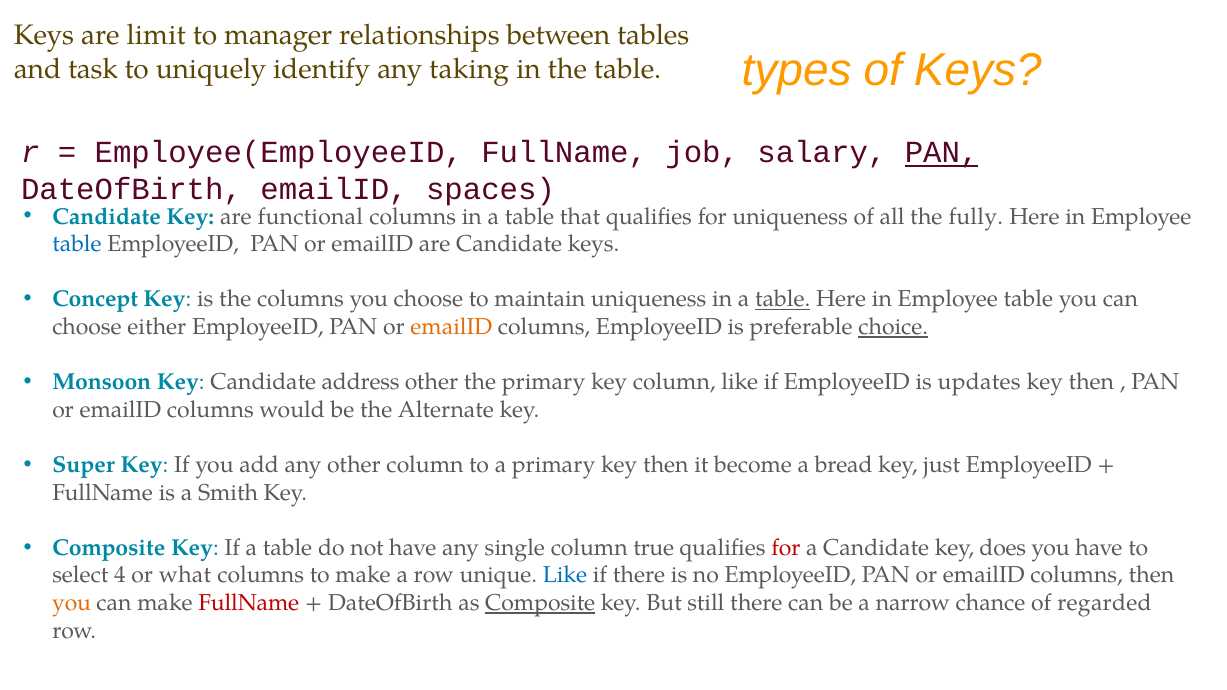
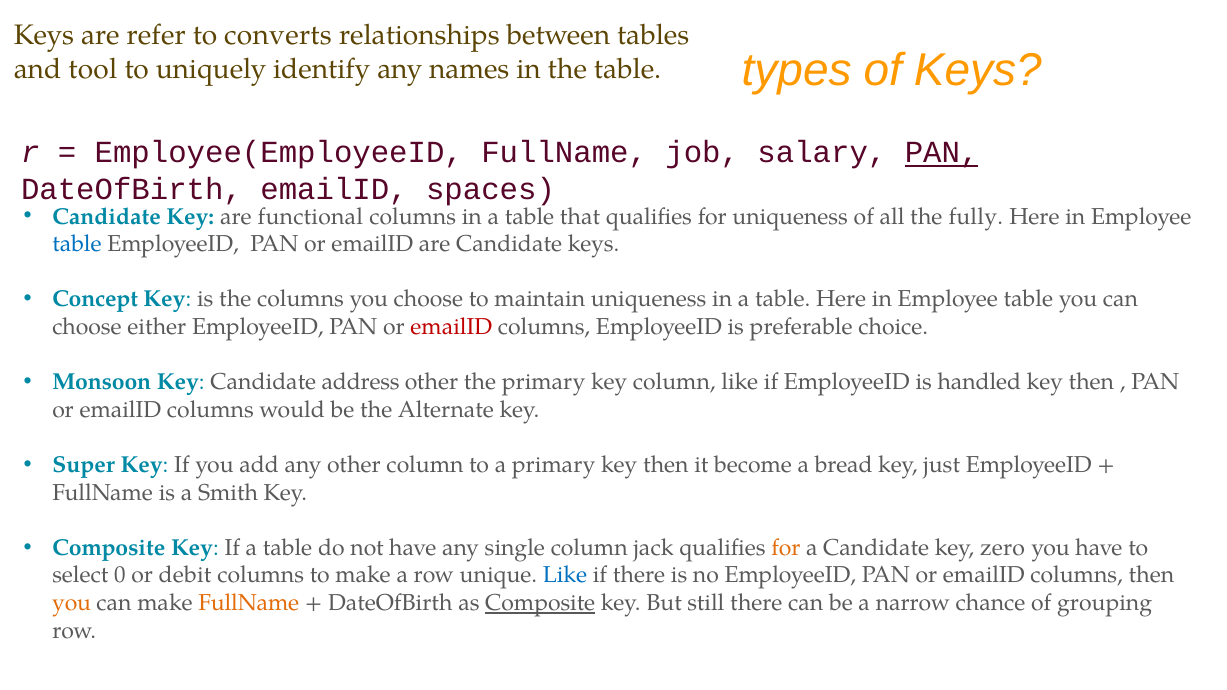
limit: limit -> refer
manager: manager -> converts
task: task -> tool
taking: taking -> names
table at (783, 299) underline: present -> none
emailID at (451, 327) colour: orange -> red
choice underline: present -> none
updates: updates -> handled
true: true -> jack
for at (786, 548) colour: red -> orange
does: does -> zero
4: 4 -> 0
what: what -> debit
FullName at (249, 603) colour: red -> orange
regarded: regarded -> grouping
